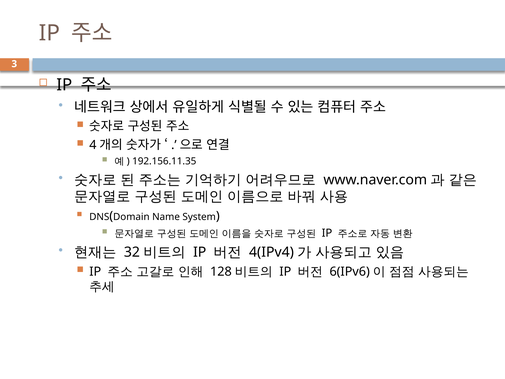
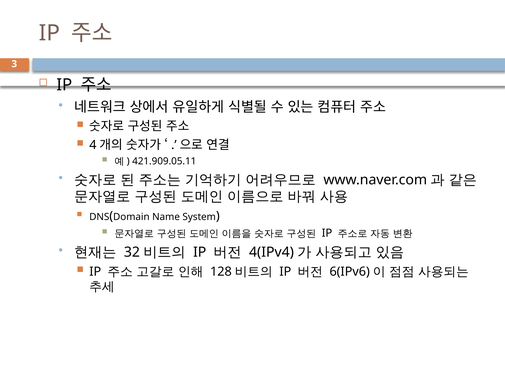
192.156.11.35: 192.156.11.35 -> 421.909.05.11
